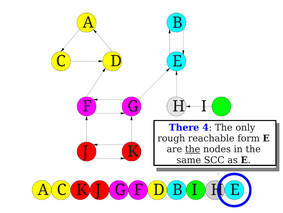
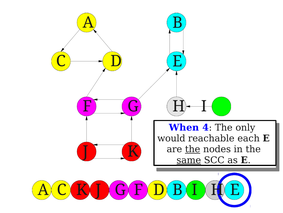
There: There -> When
rough: rough -> would
form: form -> each
same underline: none -> present
